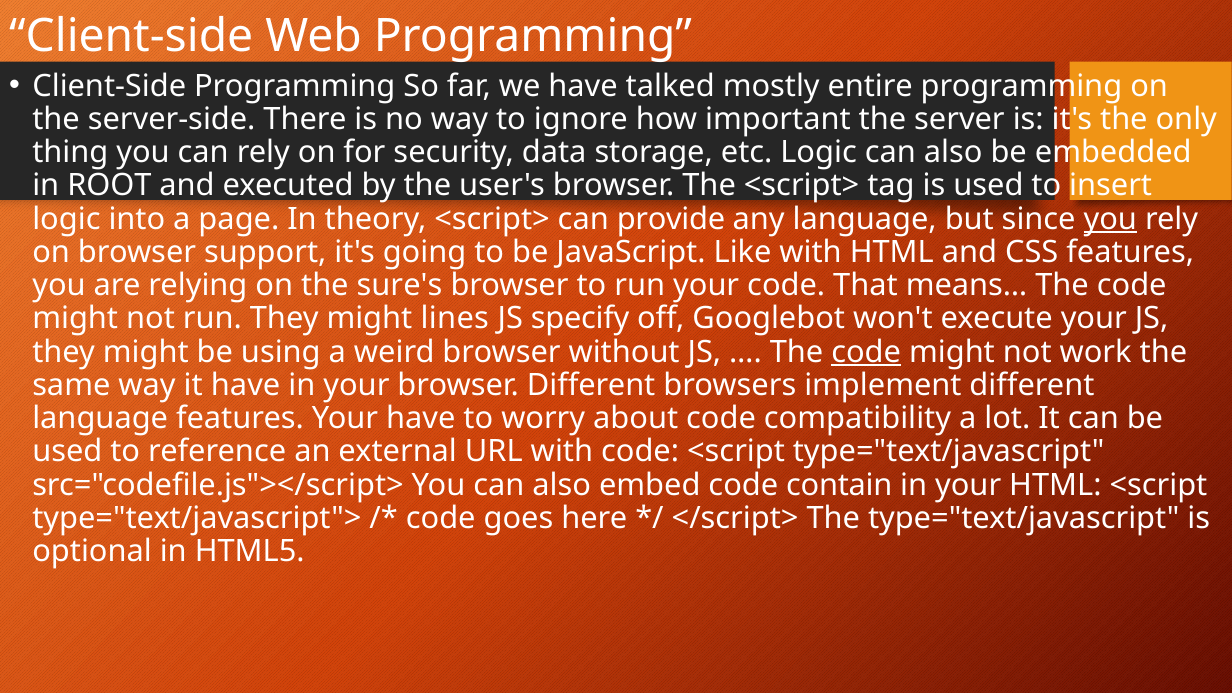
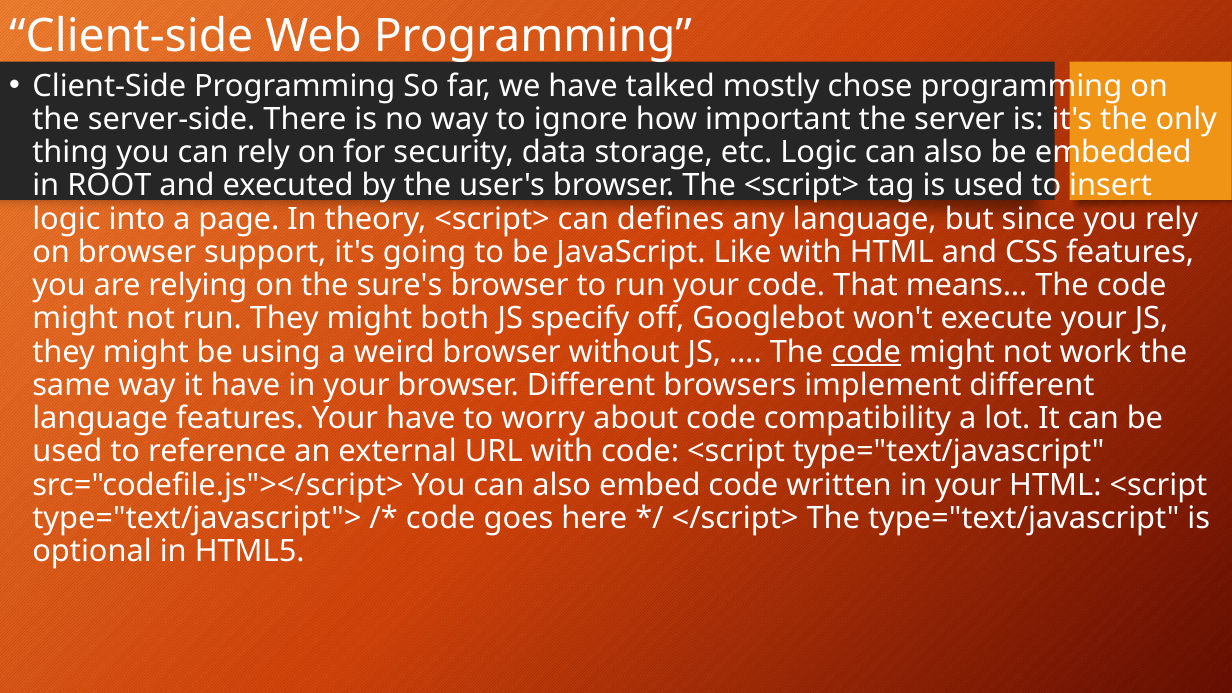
entire: entire -> chose
provide: provide -> defines
you at (1110, 219) underline: present -> none
lines: lines -> both
contain: contain -> written
